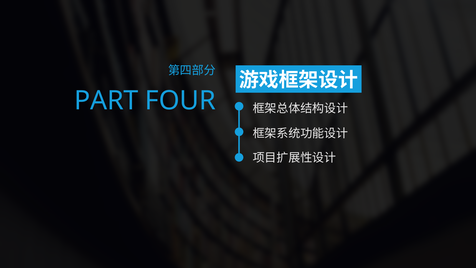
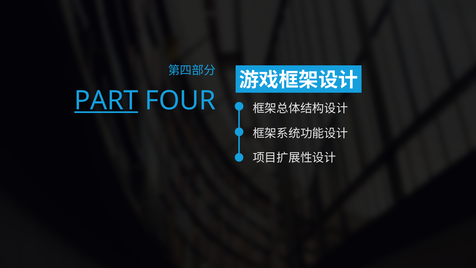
PART underline: none -> present
